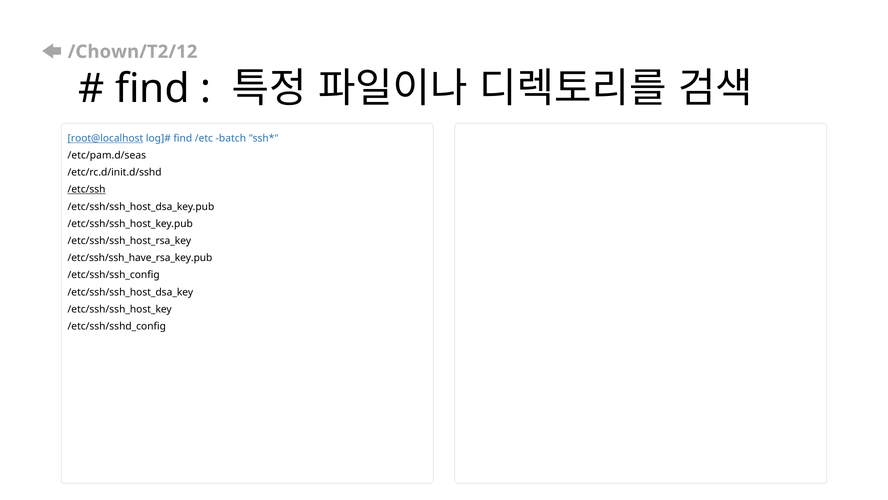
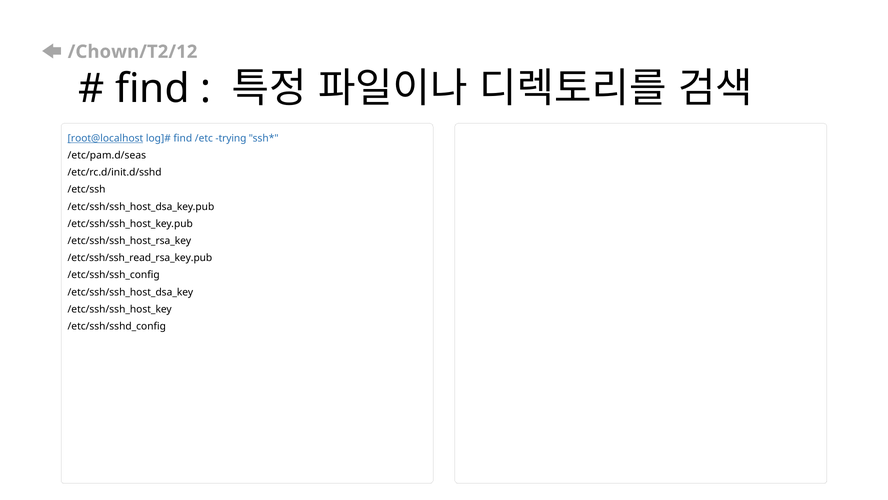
batch: batch -> trying
/etc/ssh underline: present -> none
/etc/ssh/ssh_have_rsa_key.pub: /etc/ssh/ssh_have_rsa_key.pub -> /etc/ssh/ssh_read_rsa_key.pub
